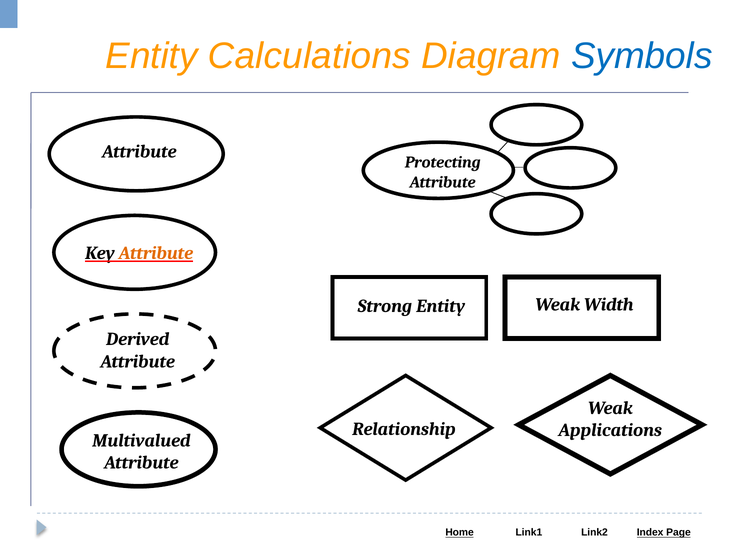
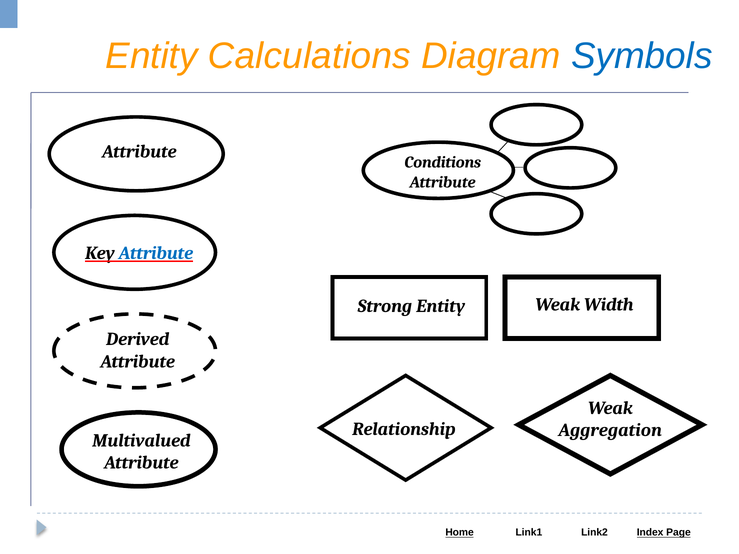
Protecting: Protecting -> Conditions
Attribute at (156, 253) colour: orange -> blue
Applications: Applications -> Aggregation
